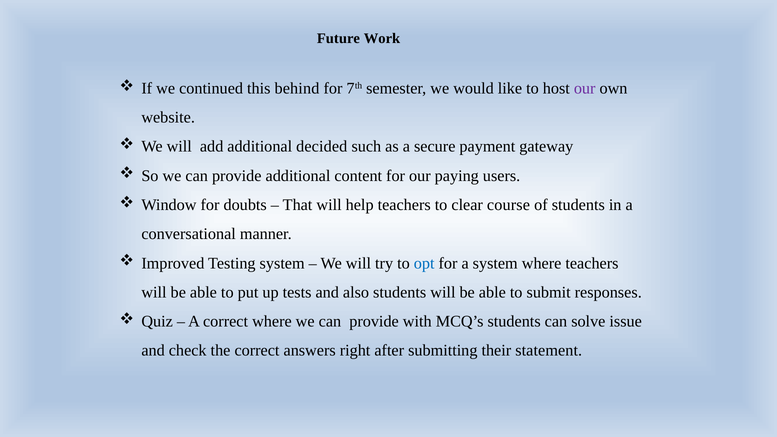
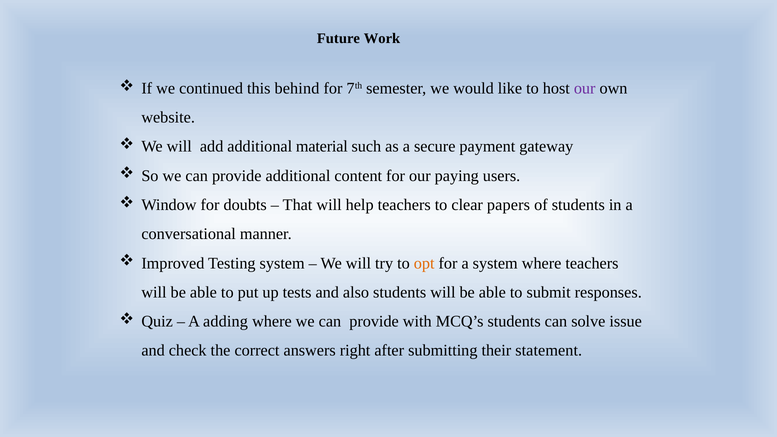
decided: decided -> material
course: course -> papers
opt colour: blue -> orange
A correct: correct -> adding
